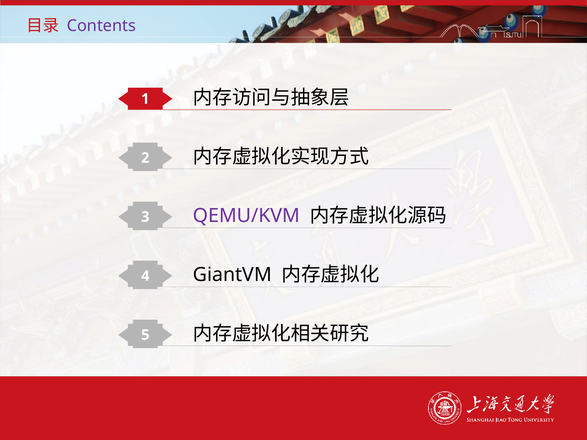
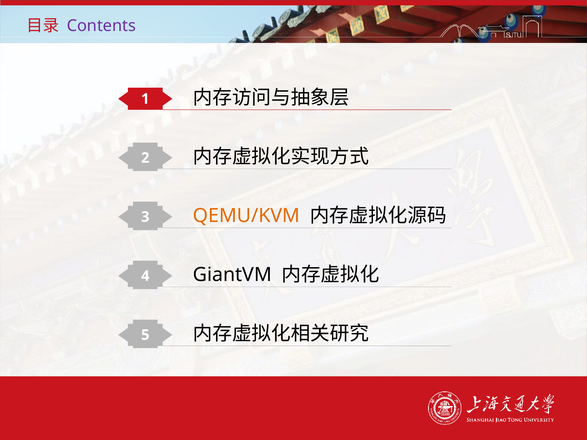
QEMU/KVM colour: purple -> orange
